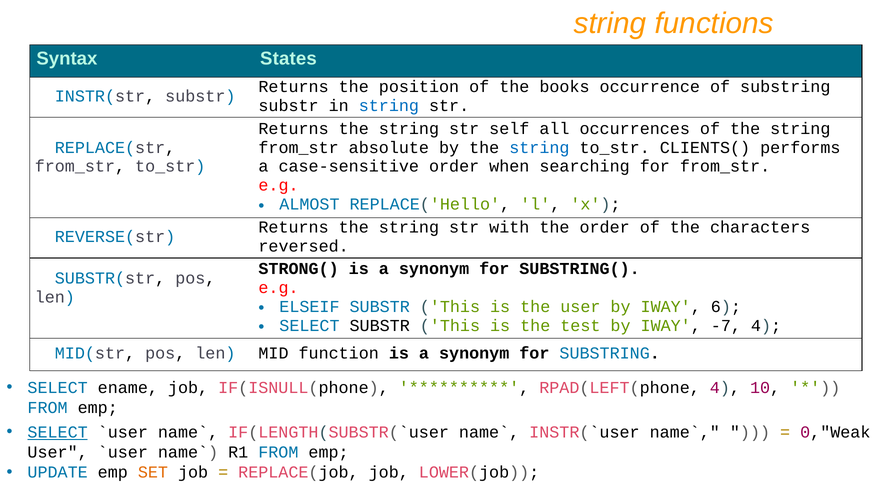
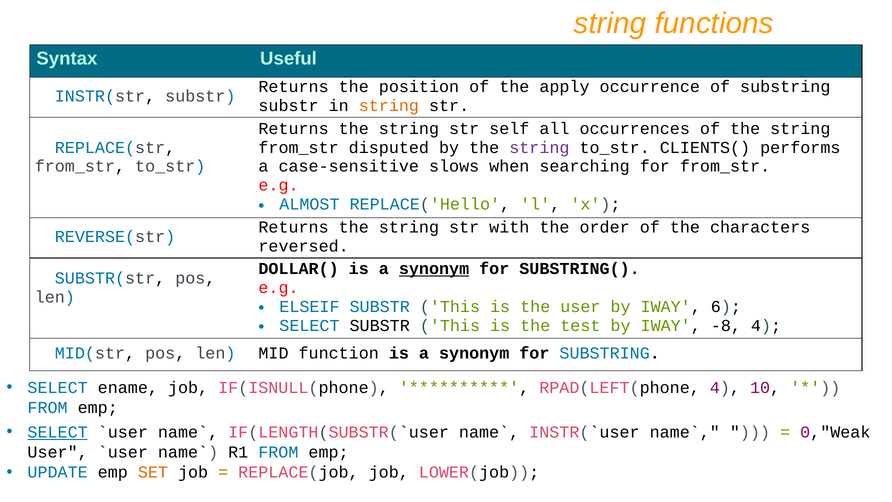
States: States -> Useful
books: books -> apply
string at (389, 106) colour: blue -> orange
absolute: absolute -> disputed
string at (539, 147) colour: blue -> purple
case-sensitive order: order -> slows
STRONG(: STRONG( -> DOLLAR(
synonym at (434, 268) underline: none -> present
-7: -7 -> -8
